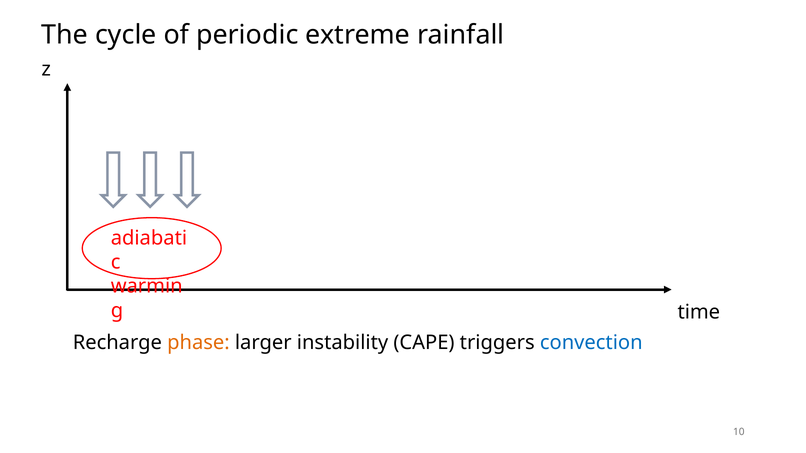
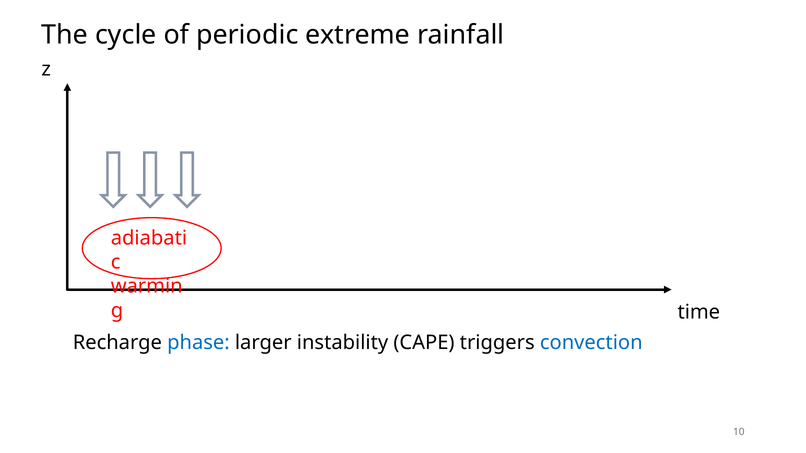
phase colour: orange -> blue
